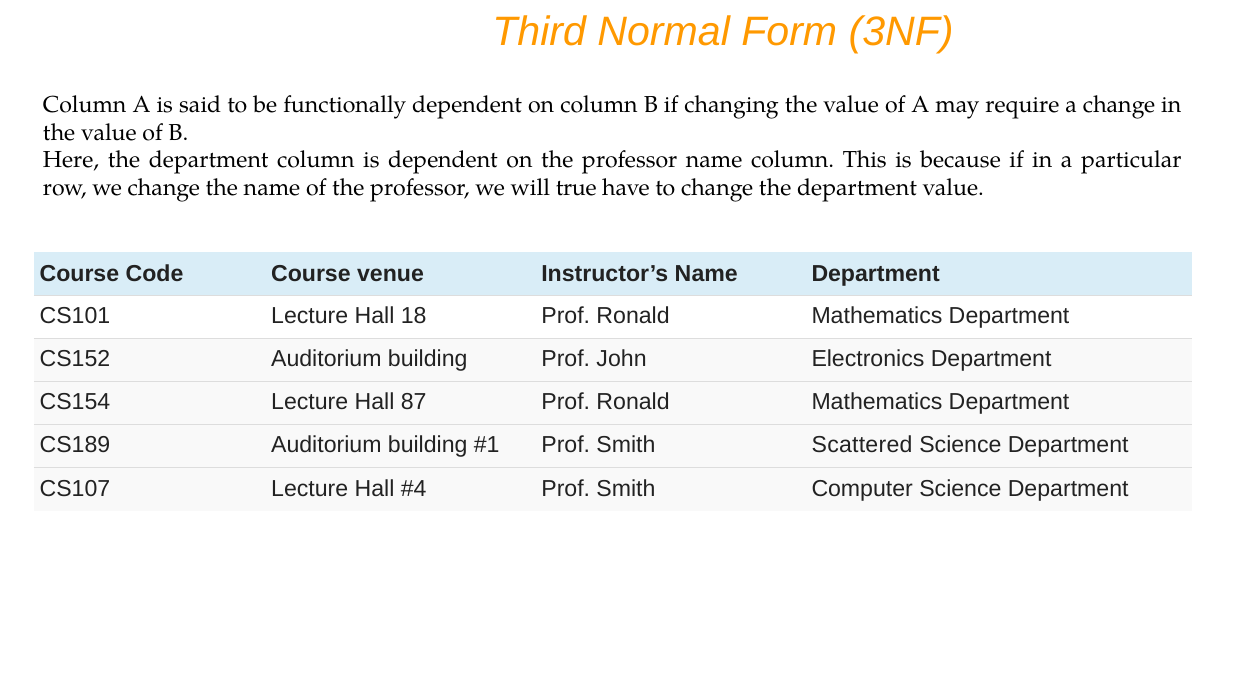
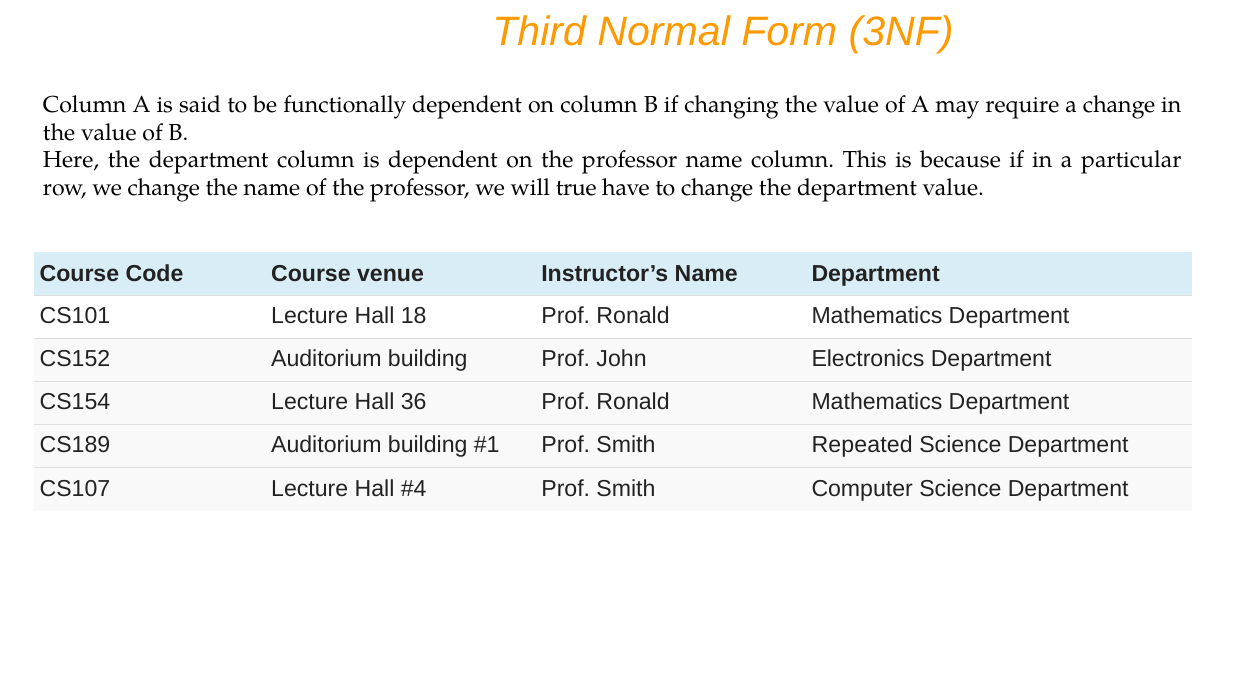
87: 87 -> 36
Scattered: Scattered -> Repeated
